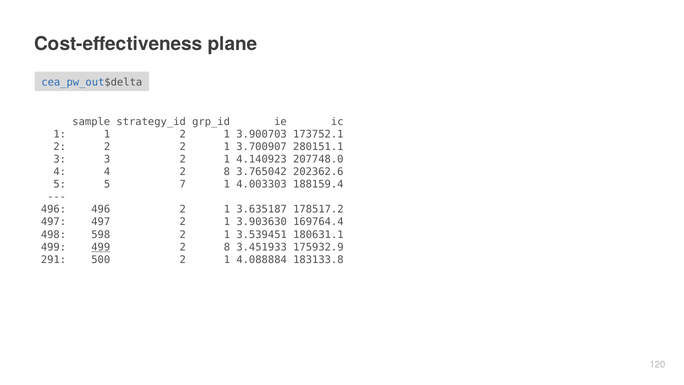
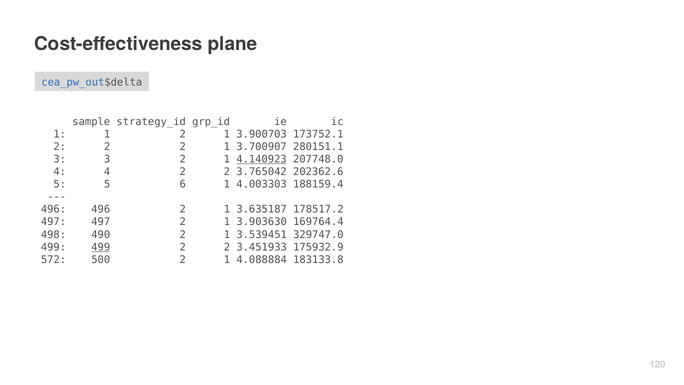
4.140923 underline: none -> present
4 2 8: 8 -> 2
7: 7 -> 6
598: 598 -> 490
180631.1: 180631.1 -> 329747.0
8 at (227, 247): 8 -> 2
291: 291 -> 572
